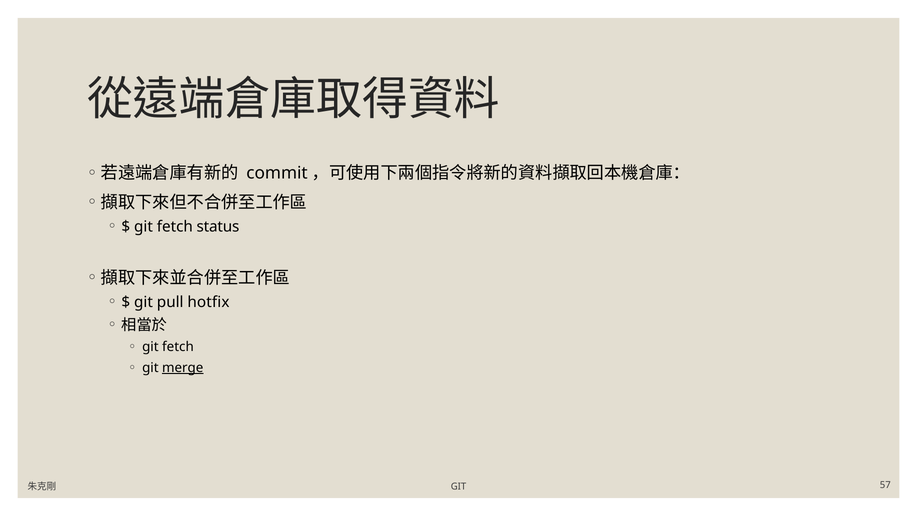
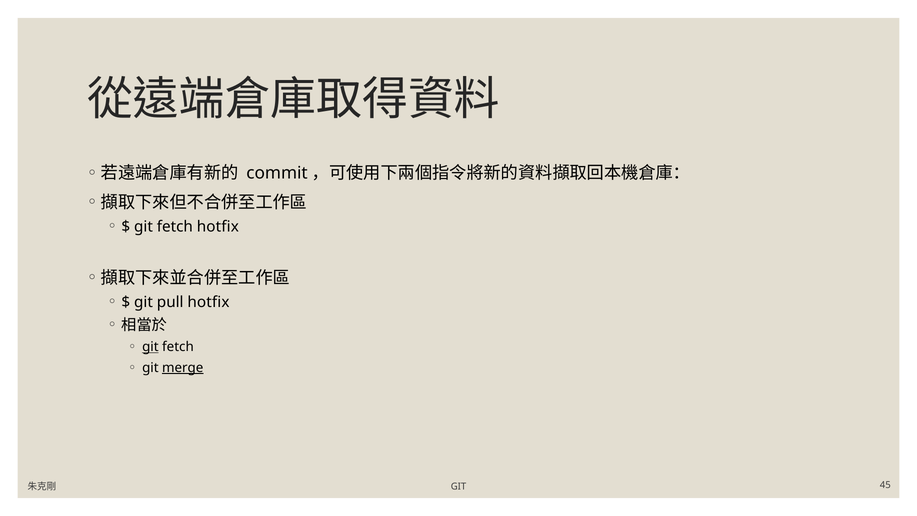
fetch status: status -> hotfix
git at (150, 347) underline: none -> present
57: 57 -> 45
